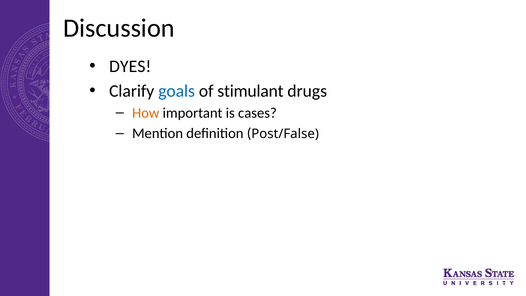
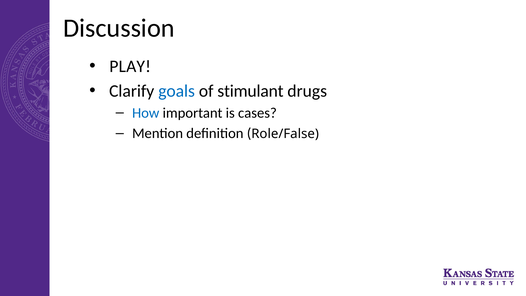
DYES: DYES -> PLAY
How colour: orange -> blue
Post/False: Post/False -> Role/False
